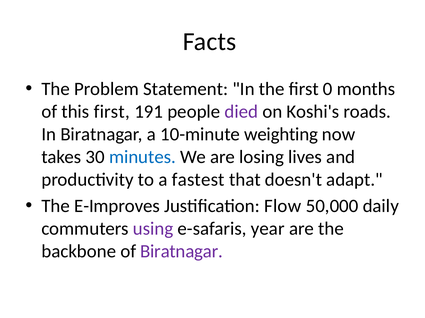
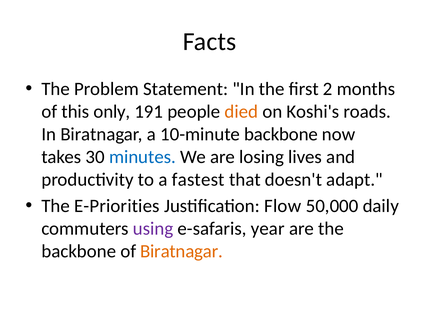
0: 0 -> 2
this first: first -> only
died colour: purple -> orange
10-minute weighting: weighting -> backbone
E-Improves: E-Improves -> E-Priorities
Biratnagar at (182, 252) colour: purple -> orange
